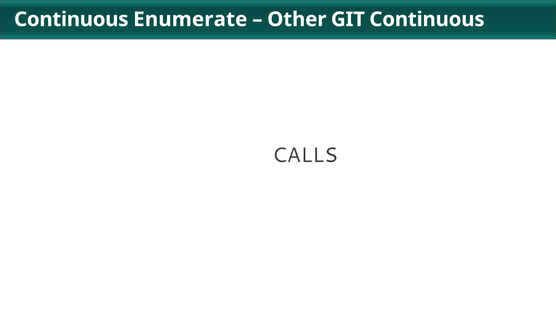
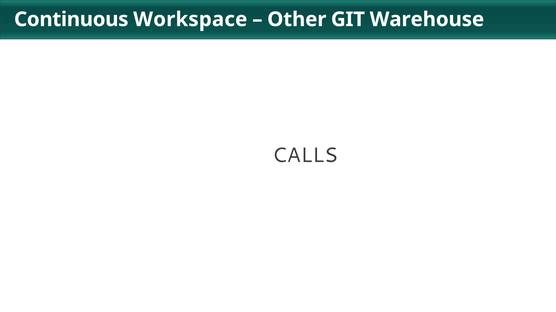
Enumerate: Enumerate -> Workspace
GIT Continuous: Continuous -> Warehouse
